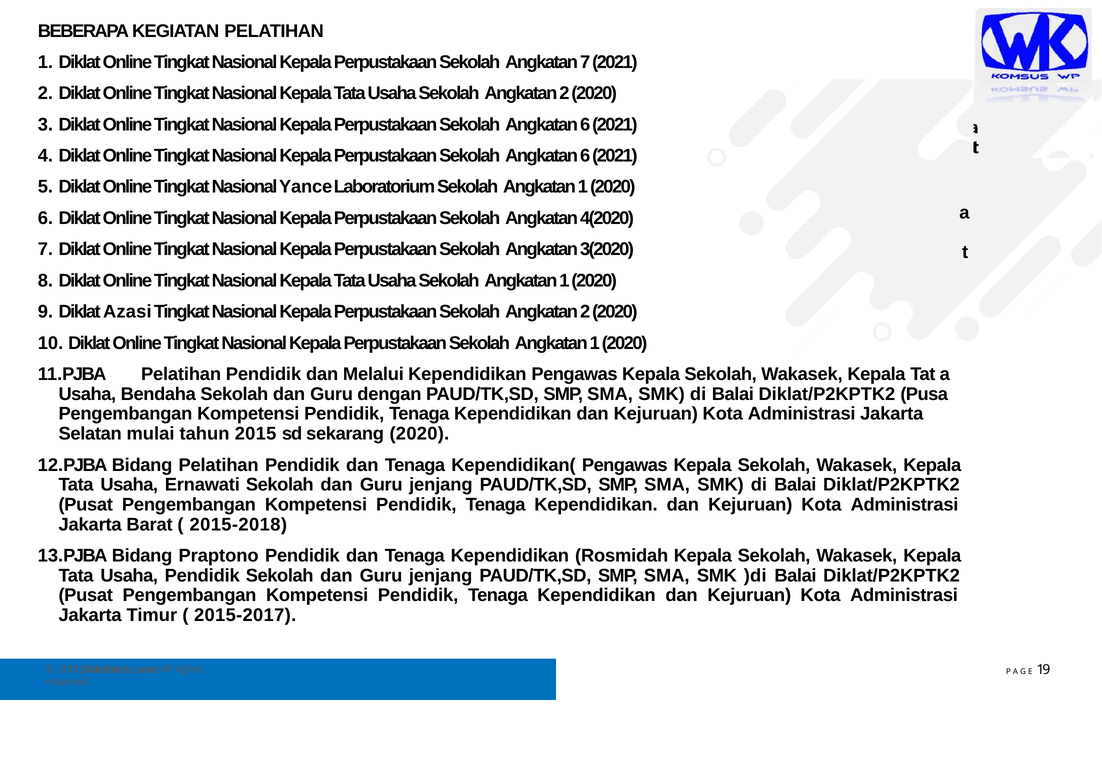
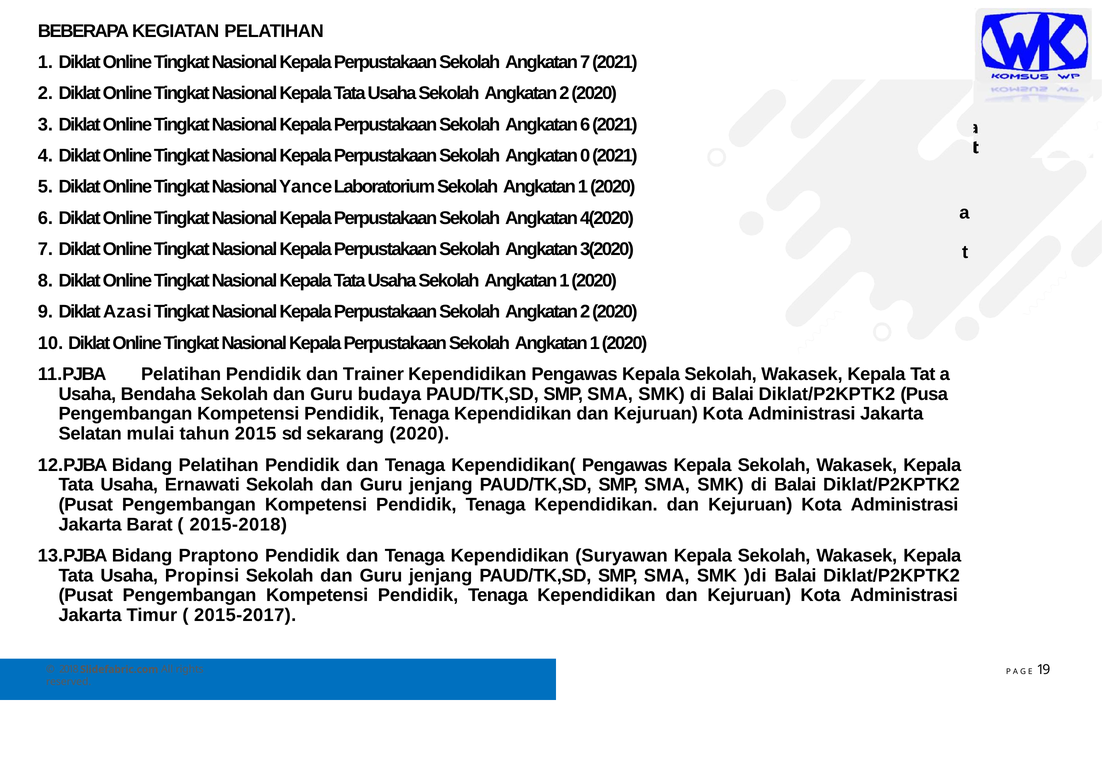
6 at (585, 156): 6 -> 0
Melalui: Melalui -> Trainer
dengan: dengan -> budaya
Rosmidah: Rosmidah -> Suryawan
Usaha Pendidik: Pendidik -> Propinsi
